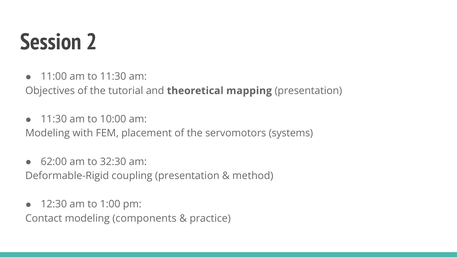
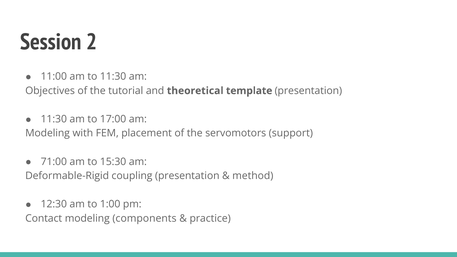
mapping: mapping -> template
10:00: 10:00 -> 17:00
systems: systems -> support
62:00: 62:00 -> 71:00
32:30: 32:30 -> 15:30
